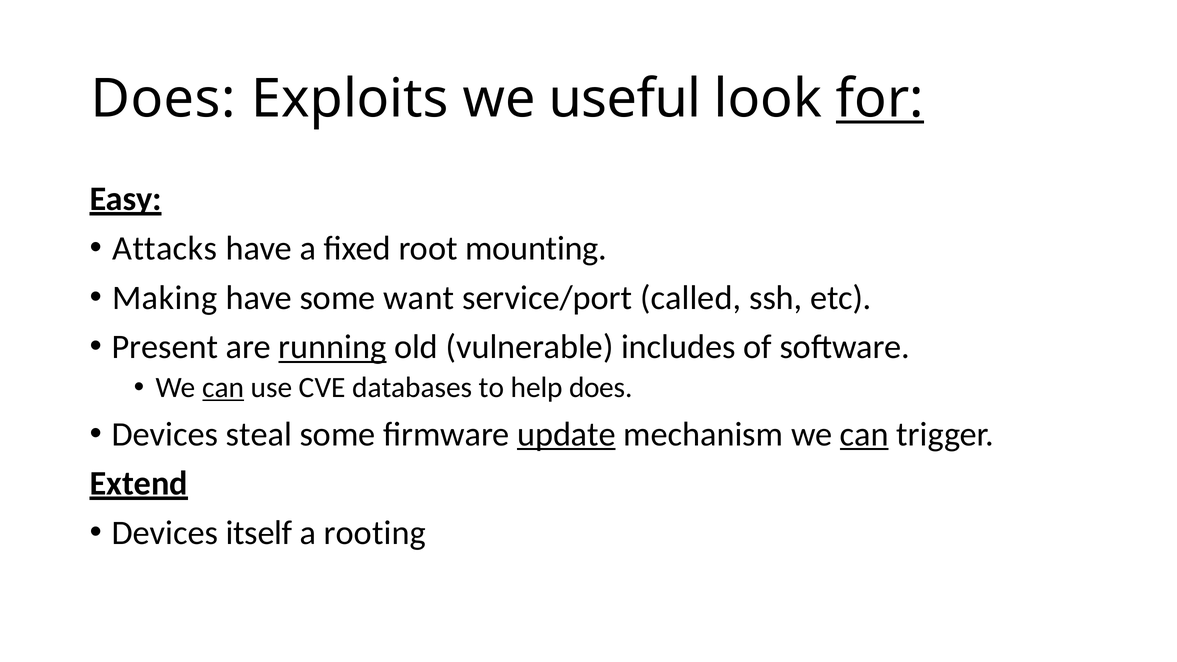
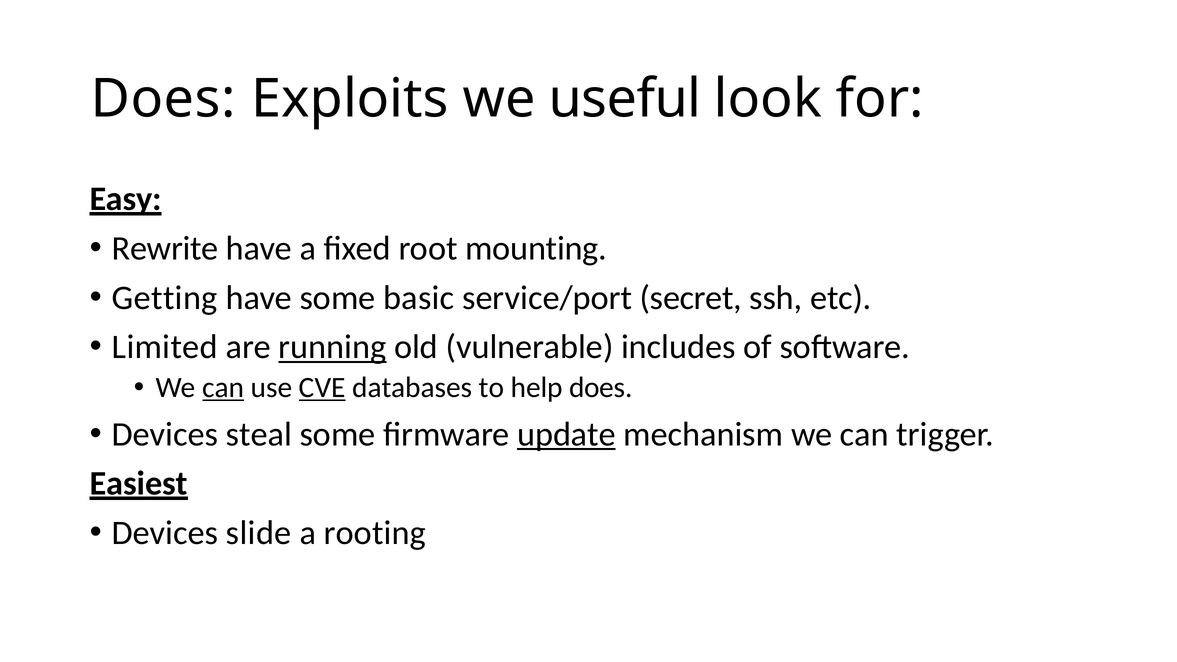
for underline: present -> none
Attacks: Attacks -> Rewrite
Making: Making -> Getting
want: want -> basic
called: called -> secret
Present: Present -> Limited
CVE underline: none -> present
can at (864, 434) underline: present -> none
Extend: Extend -> Easiest
itself: itself -> slide
